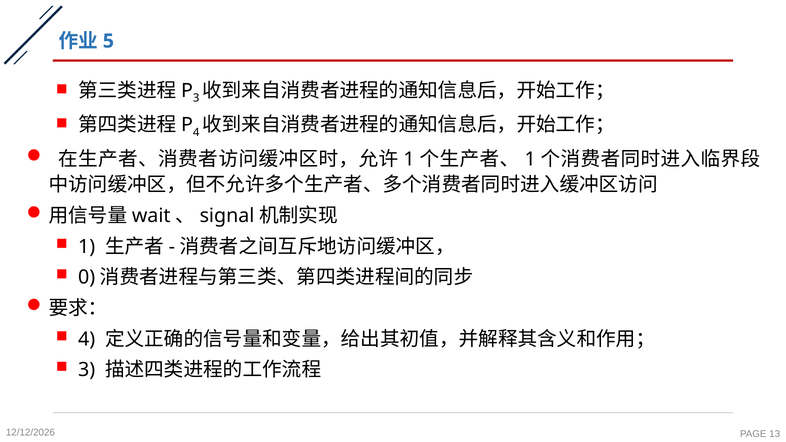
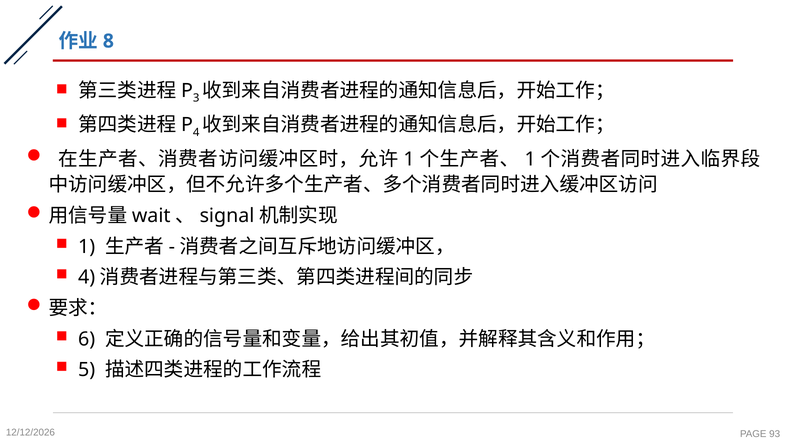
5: 5 -> 8
0 at (87, 278): 0 -> 4
4 at (87, 339): 4 -> 6
3 at (87, 370): 3 -> 5
13: 13 -> 93
